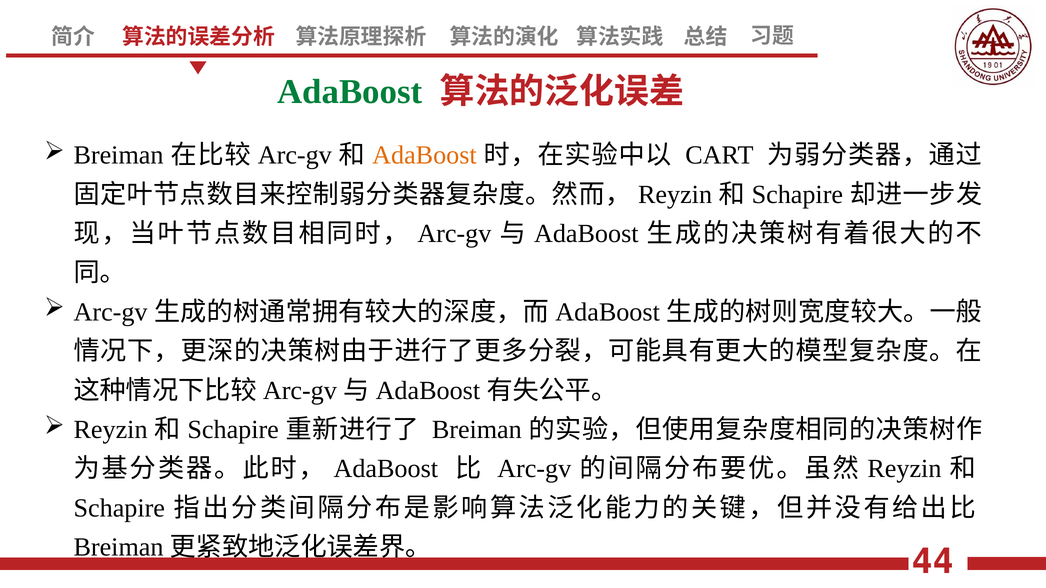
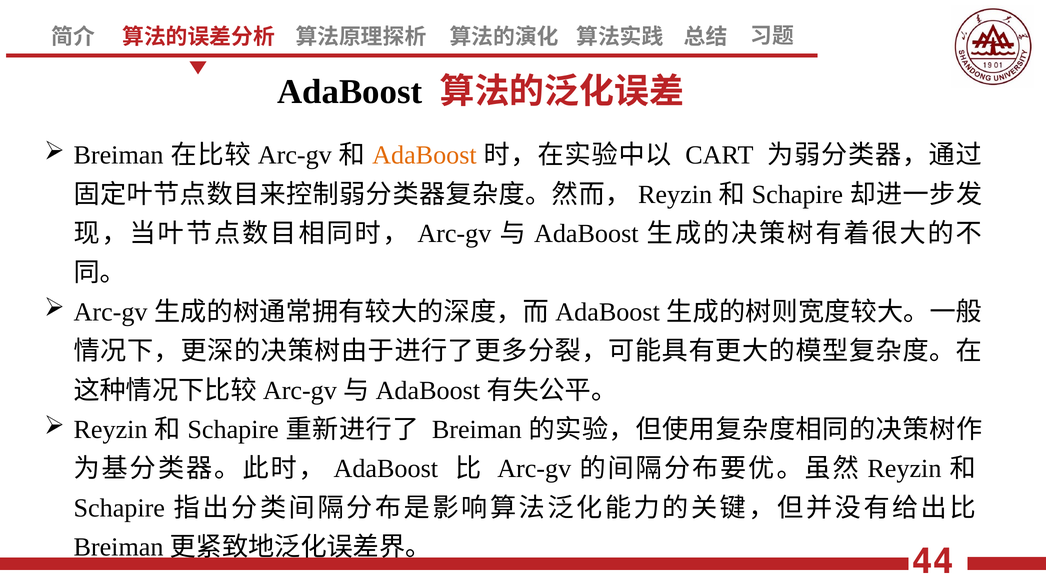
AdaBoost at (350, 92) colour: green -> black
